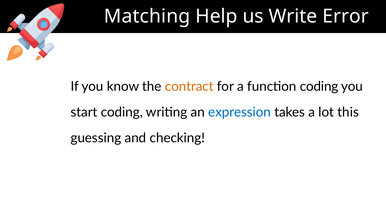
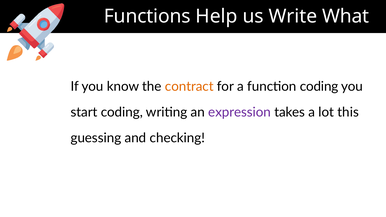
Matching: Matching -> Functions
Error: Error -> What
expression colour: blue -> purple
